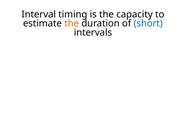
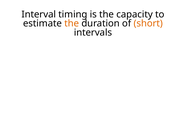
short colour: blue -> orange
